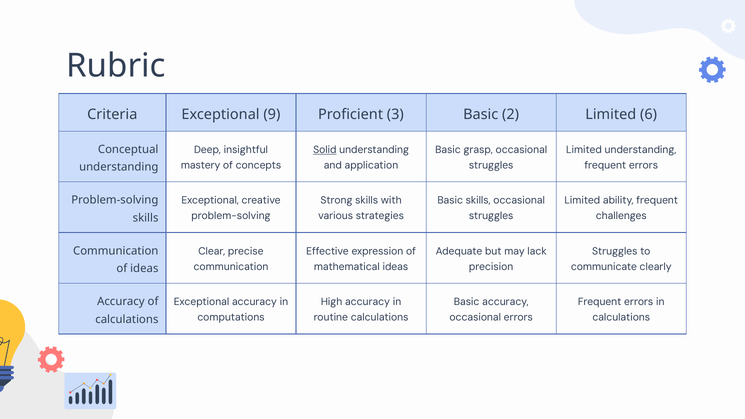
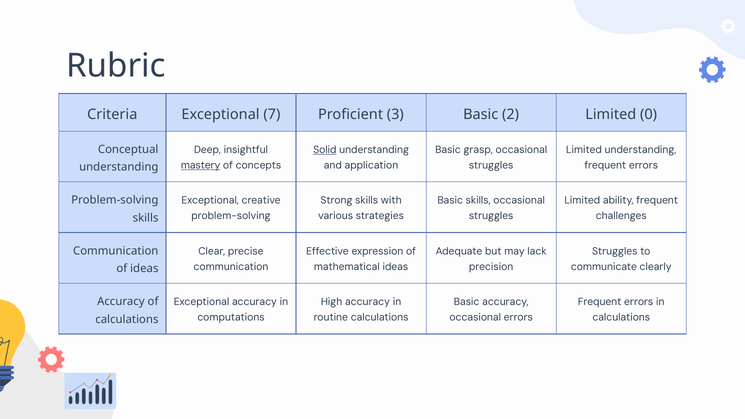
9: 9 -> 7
6: 6 -> 0
mastery underline: none -> present
